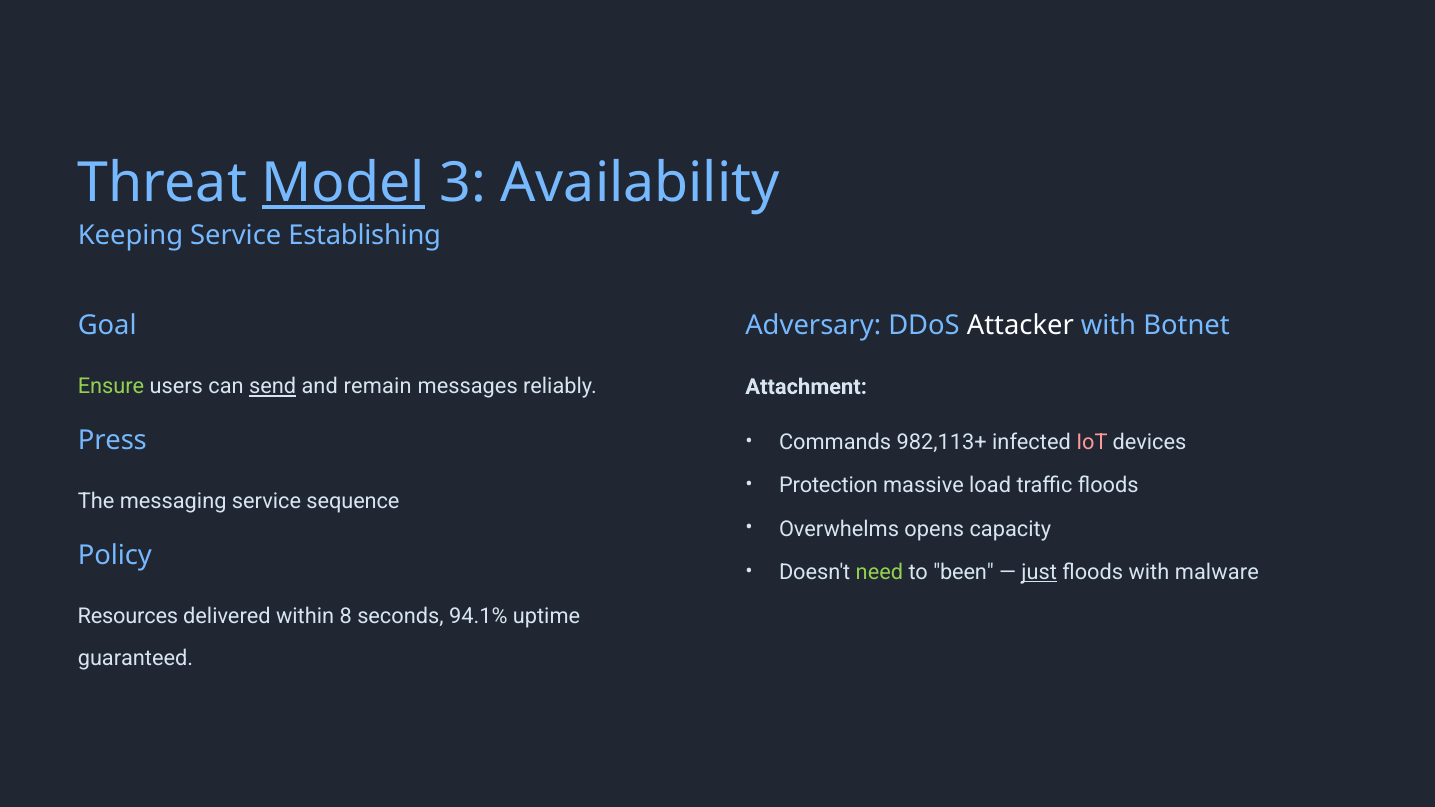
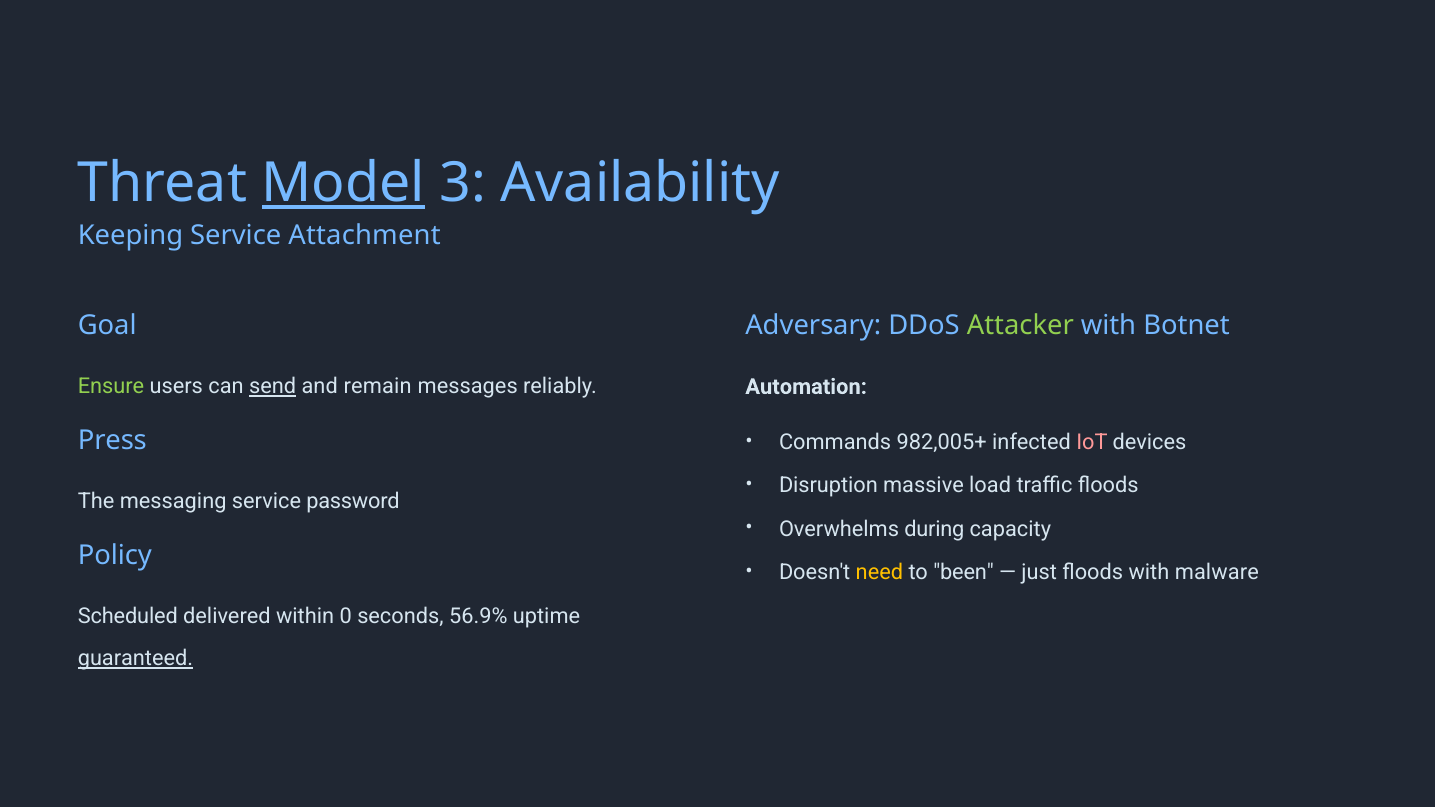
Establishing: Establishing -> Attachment
Attacker colour: white -> light green
Attachment: Attachment -> Automation
982,113+: 982,113+ -> 982,005+
Protection: Protection -> Disruption
sequence: sequence -> password
opens: opens -> during
need colour: light green -> yellow
just underline: present -> none
Resources: Resources -> Scheduled
8: 8 -> 0
94.1%: 94.1% -> 56.9%
guaranteed underline: none -> present
